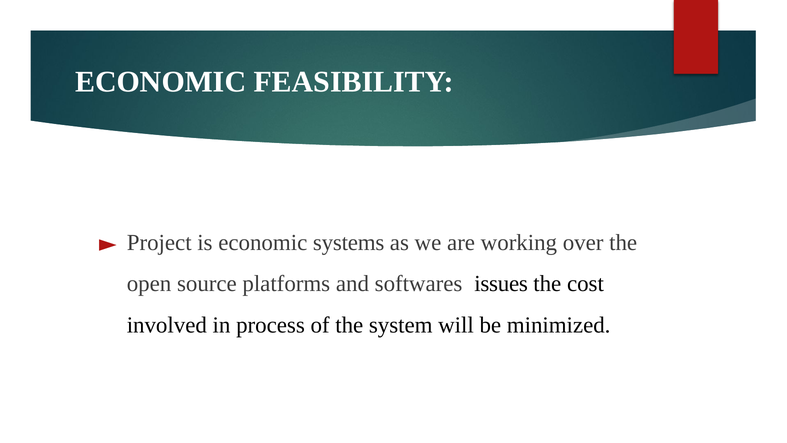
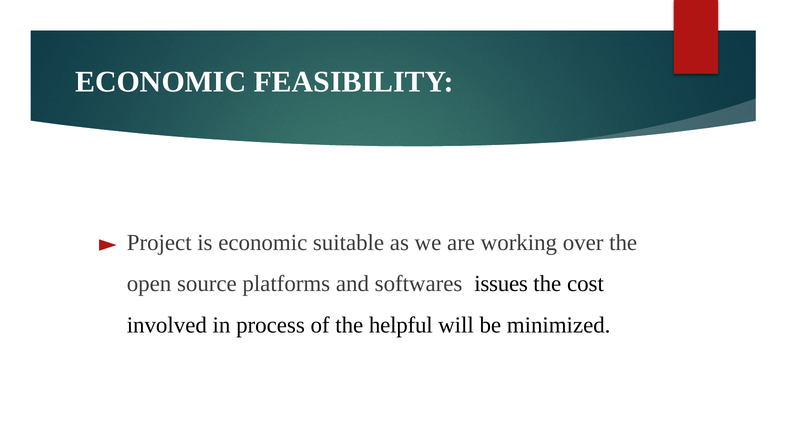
systems: systems -> suitable
system: system -> helpful
